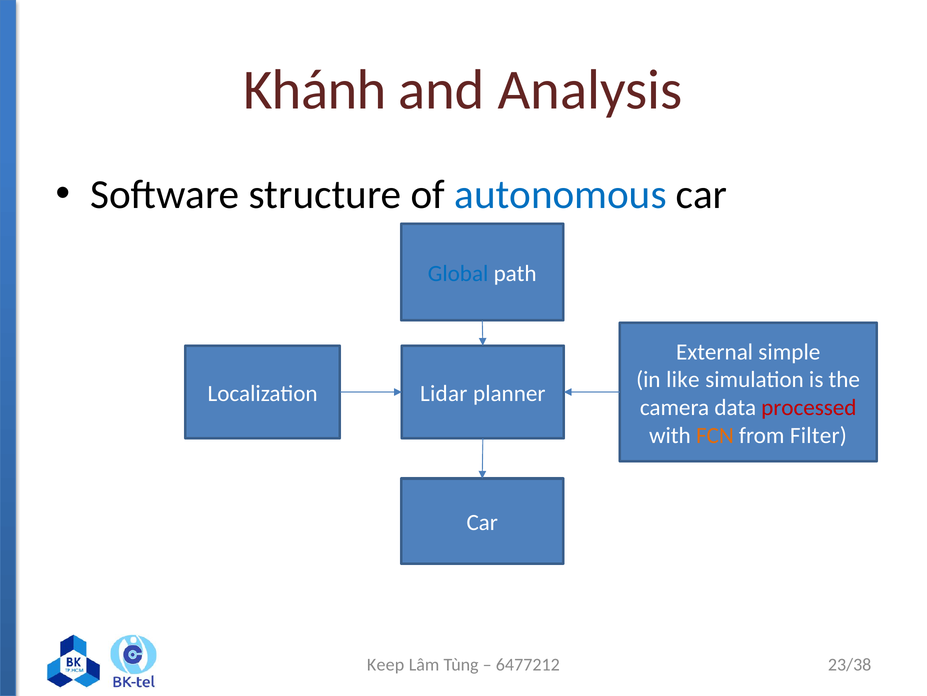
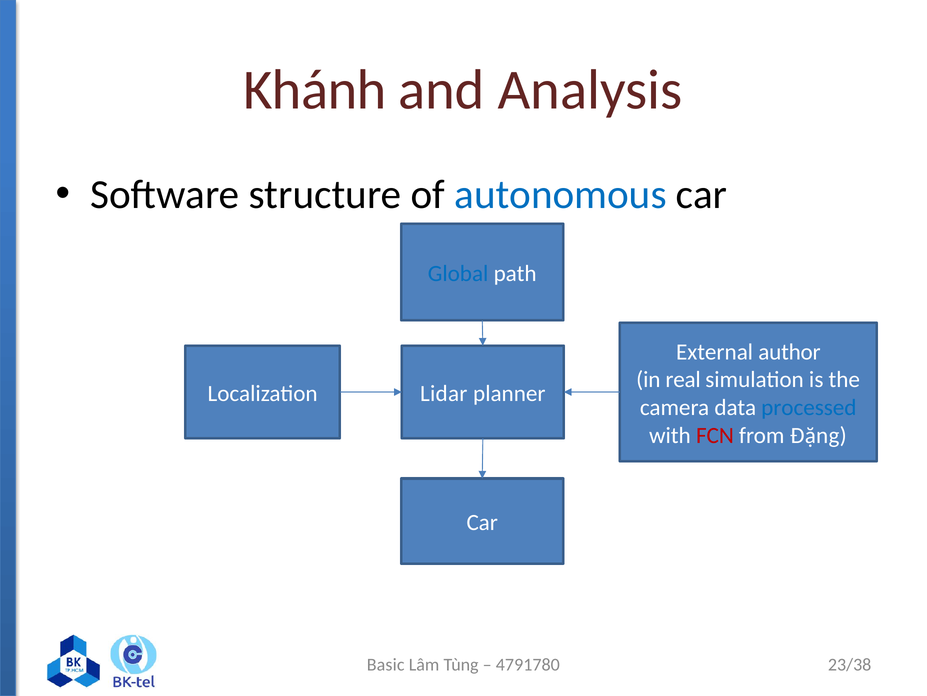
simple: simple -> author
like: like -> real
processed colour: red -> blue
FCN colour: orange -> red
Filter: Filter -> Đặng
Keep: Keep -> Basic
6477212: 6477212 -> 4791780
